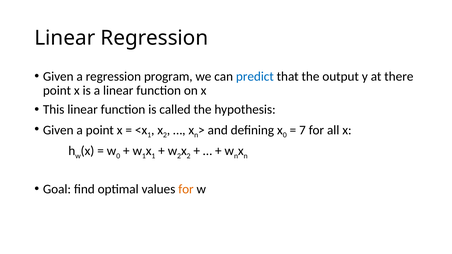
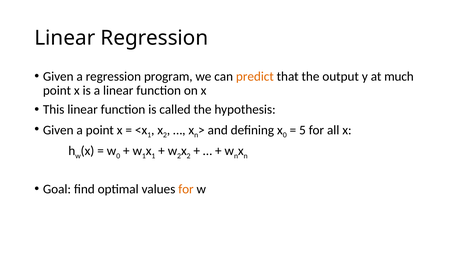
predict colour: blue -> orange
there: there -> much
7: 7 -> 5
